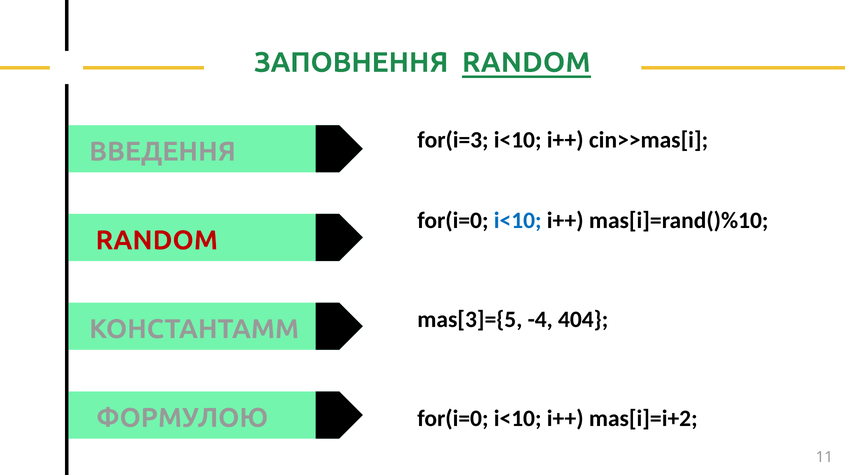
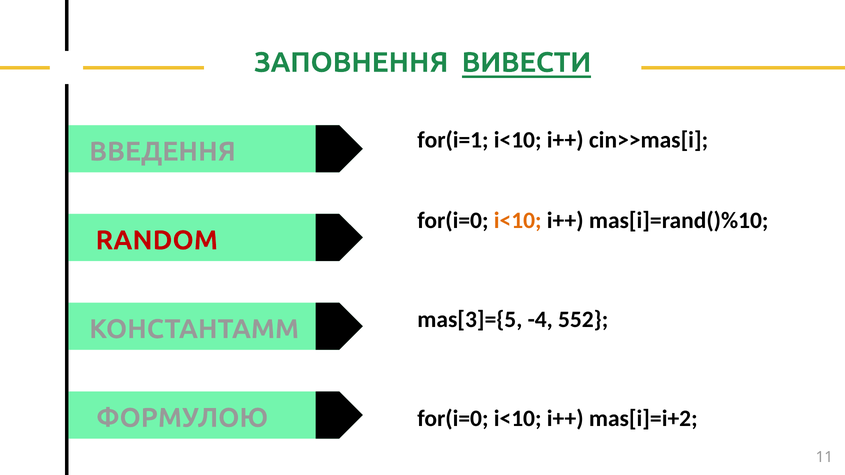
ЗАПОВНЕННЯ RANDOM: RANDOM -> ВИВЕСТИ
for(i=3: for(i=3 -> for(i=1
i<10 at (518, 221) colour: blue -> orange
404: 404 -> 552
